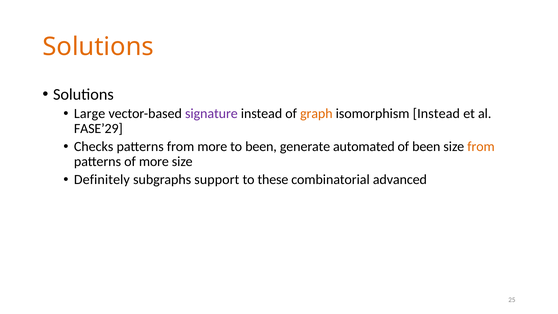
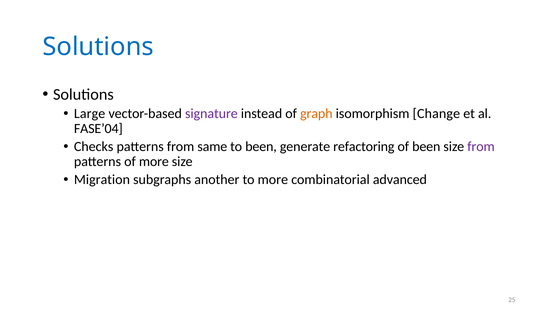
Solutions at (98, 47) colour: orange -> blue
isomorphism Instead: Instead -> Change
FASE’29: FASE’29 -> FASE’04
from more: more -> same
automated: automated -> refactoring
from at (481, 147) colour: orange -> purple
Definitely: Definitely -> Migration
support: support -> another
to these: these -> more
